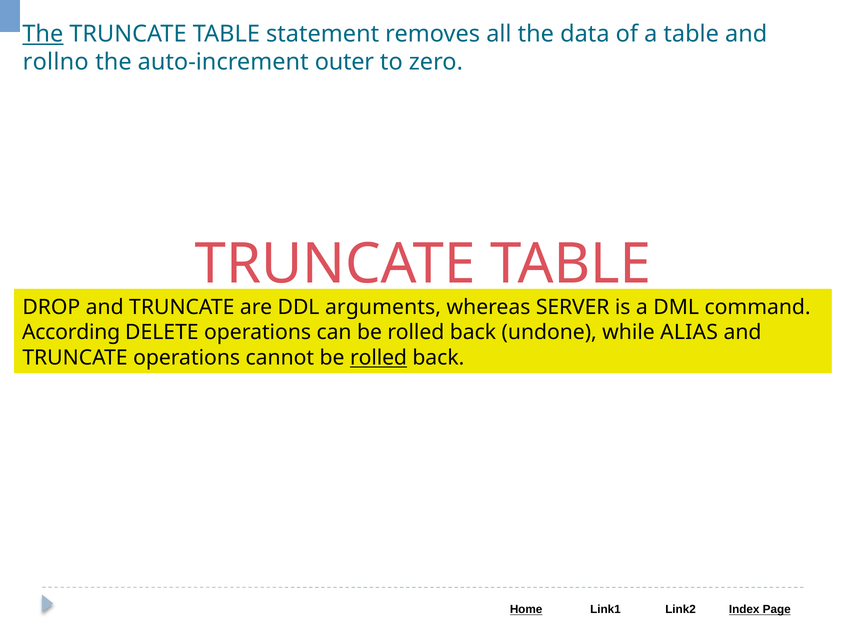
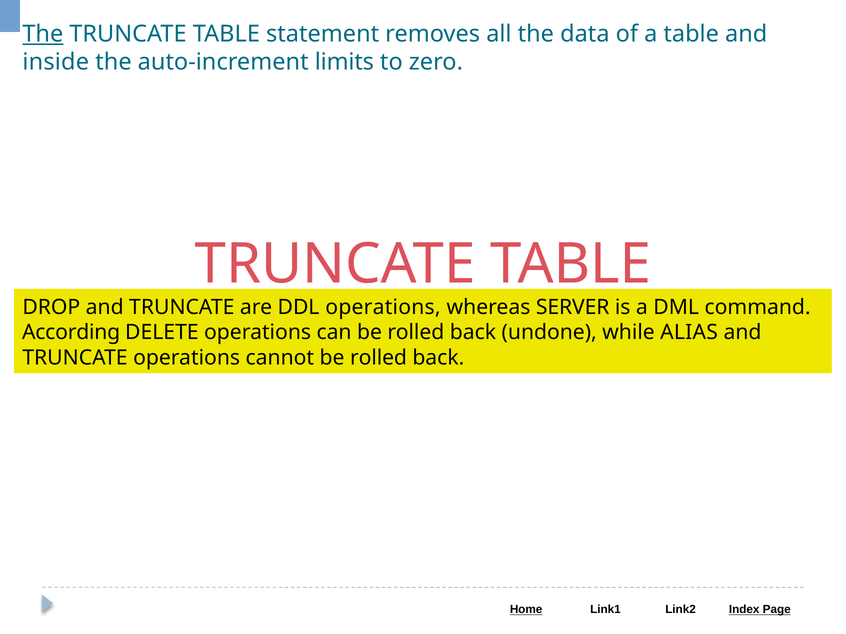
rollno: rollno -> inside
outer: outer -> limits
DDL arguments: arguments -> operations
rolled at (379, 358) underline: present -> none
